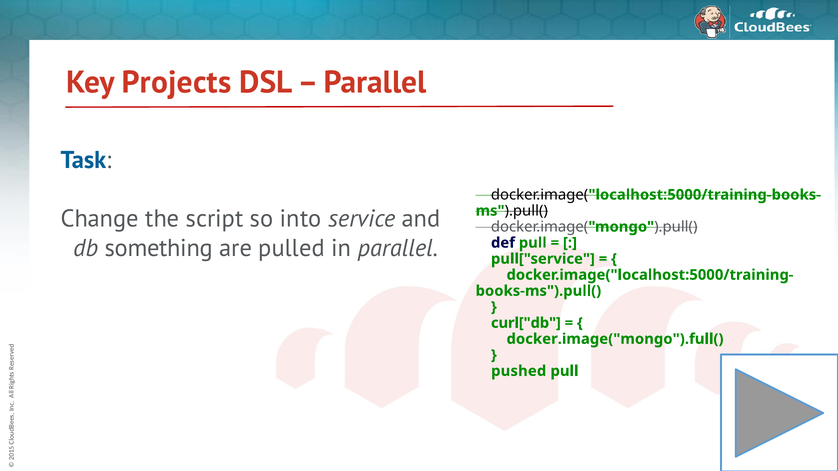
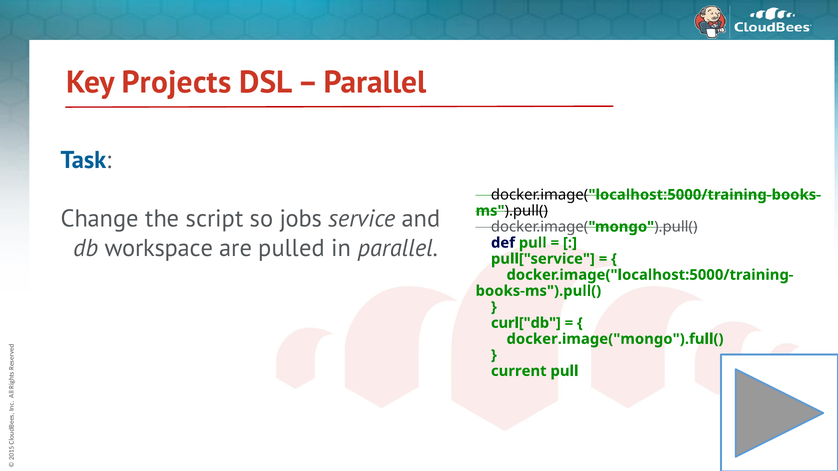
into: into -> jobs
something: something -> workspace
pushed: pushed -> current
